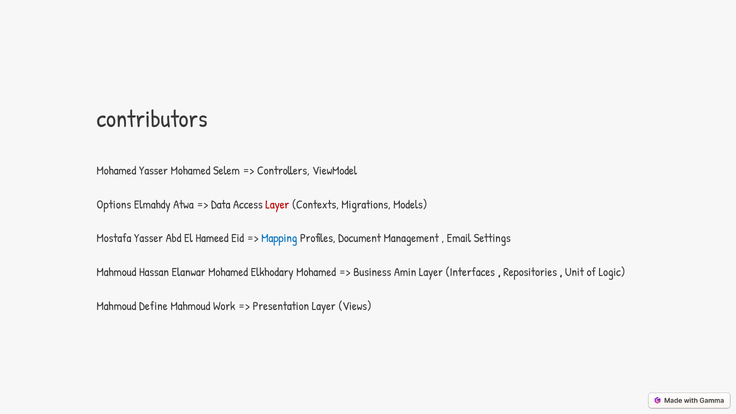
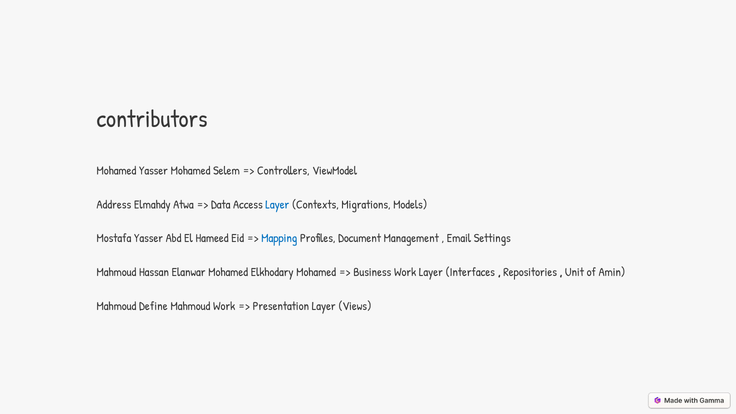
Options: Options -> Address
Layer at (277, 205) colour: red -> blue
Business Amin: Amin -> Work
Logic: Logic -> Amin
